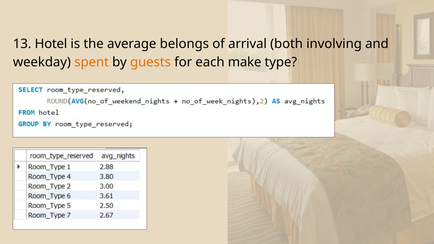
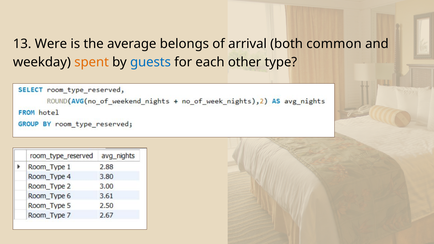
Hotel: Hotel -> Were
involving: involving -> common
guests colour: orange -> blue
make: make -> other
